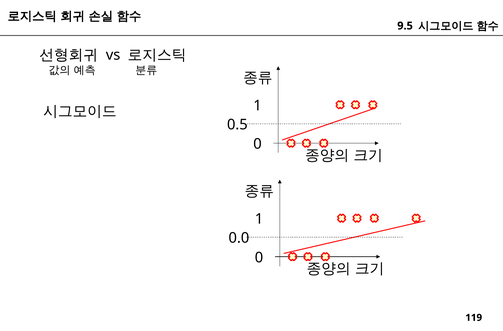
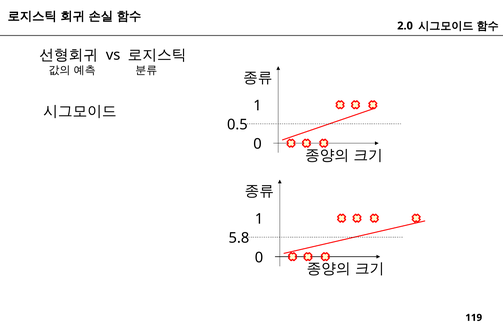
9.5: 9.5 -> 2.0
0.0: 0.0 -> 5.8
